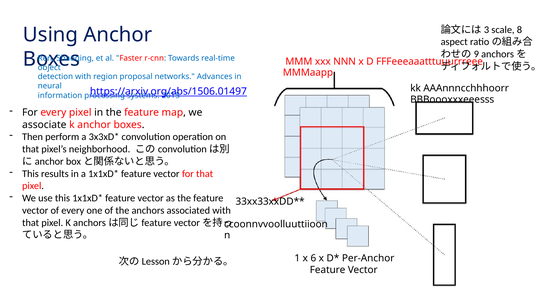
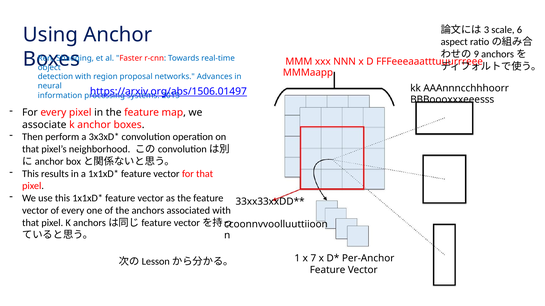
8: 8 -> 6
6: 6 -> 7
